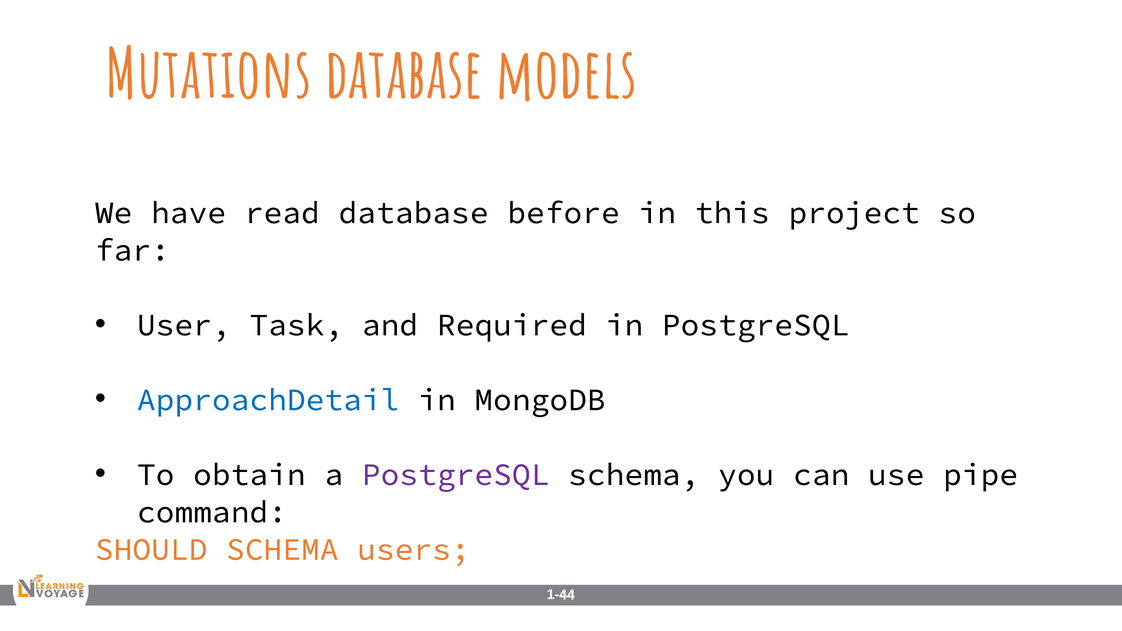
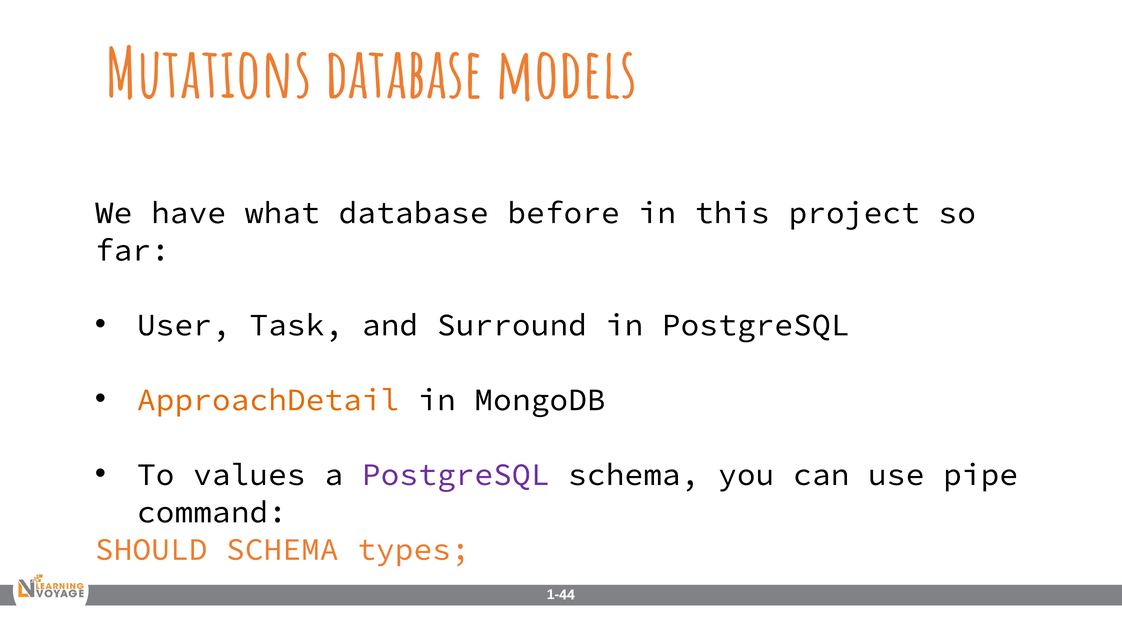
read: read -> what
Required: Required -> Surround
ApproachDetail colour: blue -> orange
obtain: obtain -> values
users: users -> types
